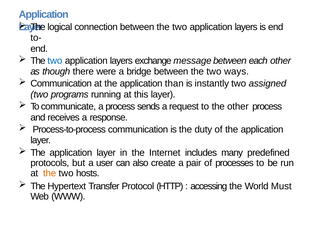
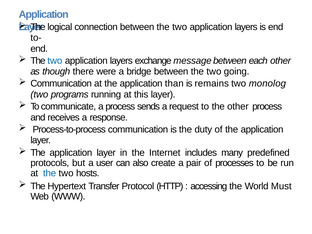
ways: ways -> going
instantly: instantly -> remains
assigned: assigned -> monolog
the at (50, 173) colour: orange -> blue
